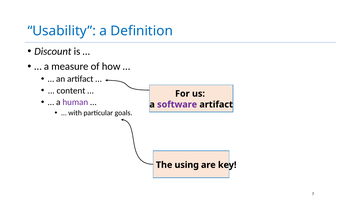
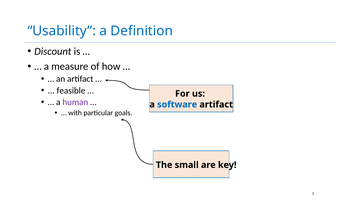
content: content -> feasible
software colour: purple -> blue
using: using -> small
